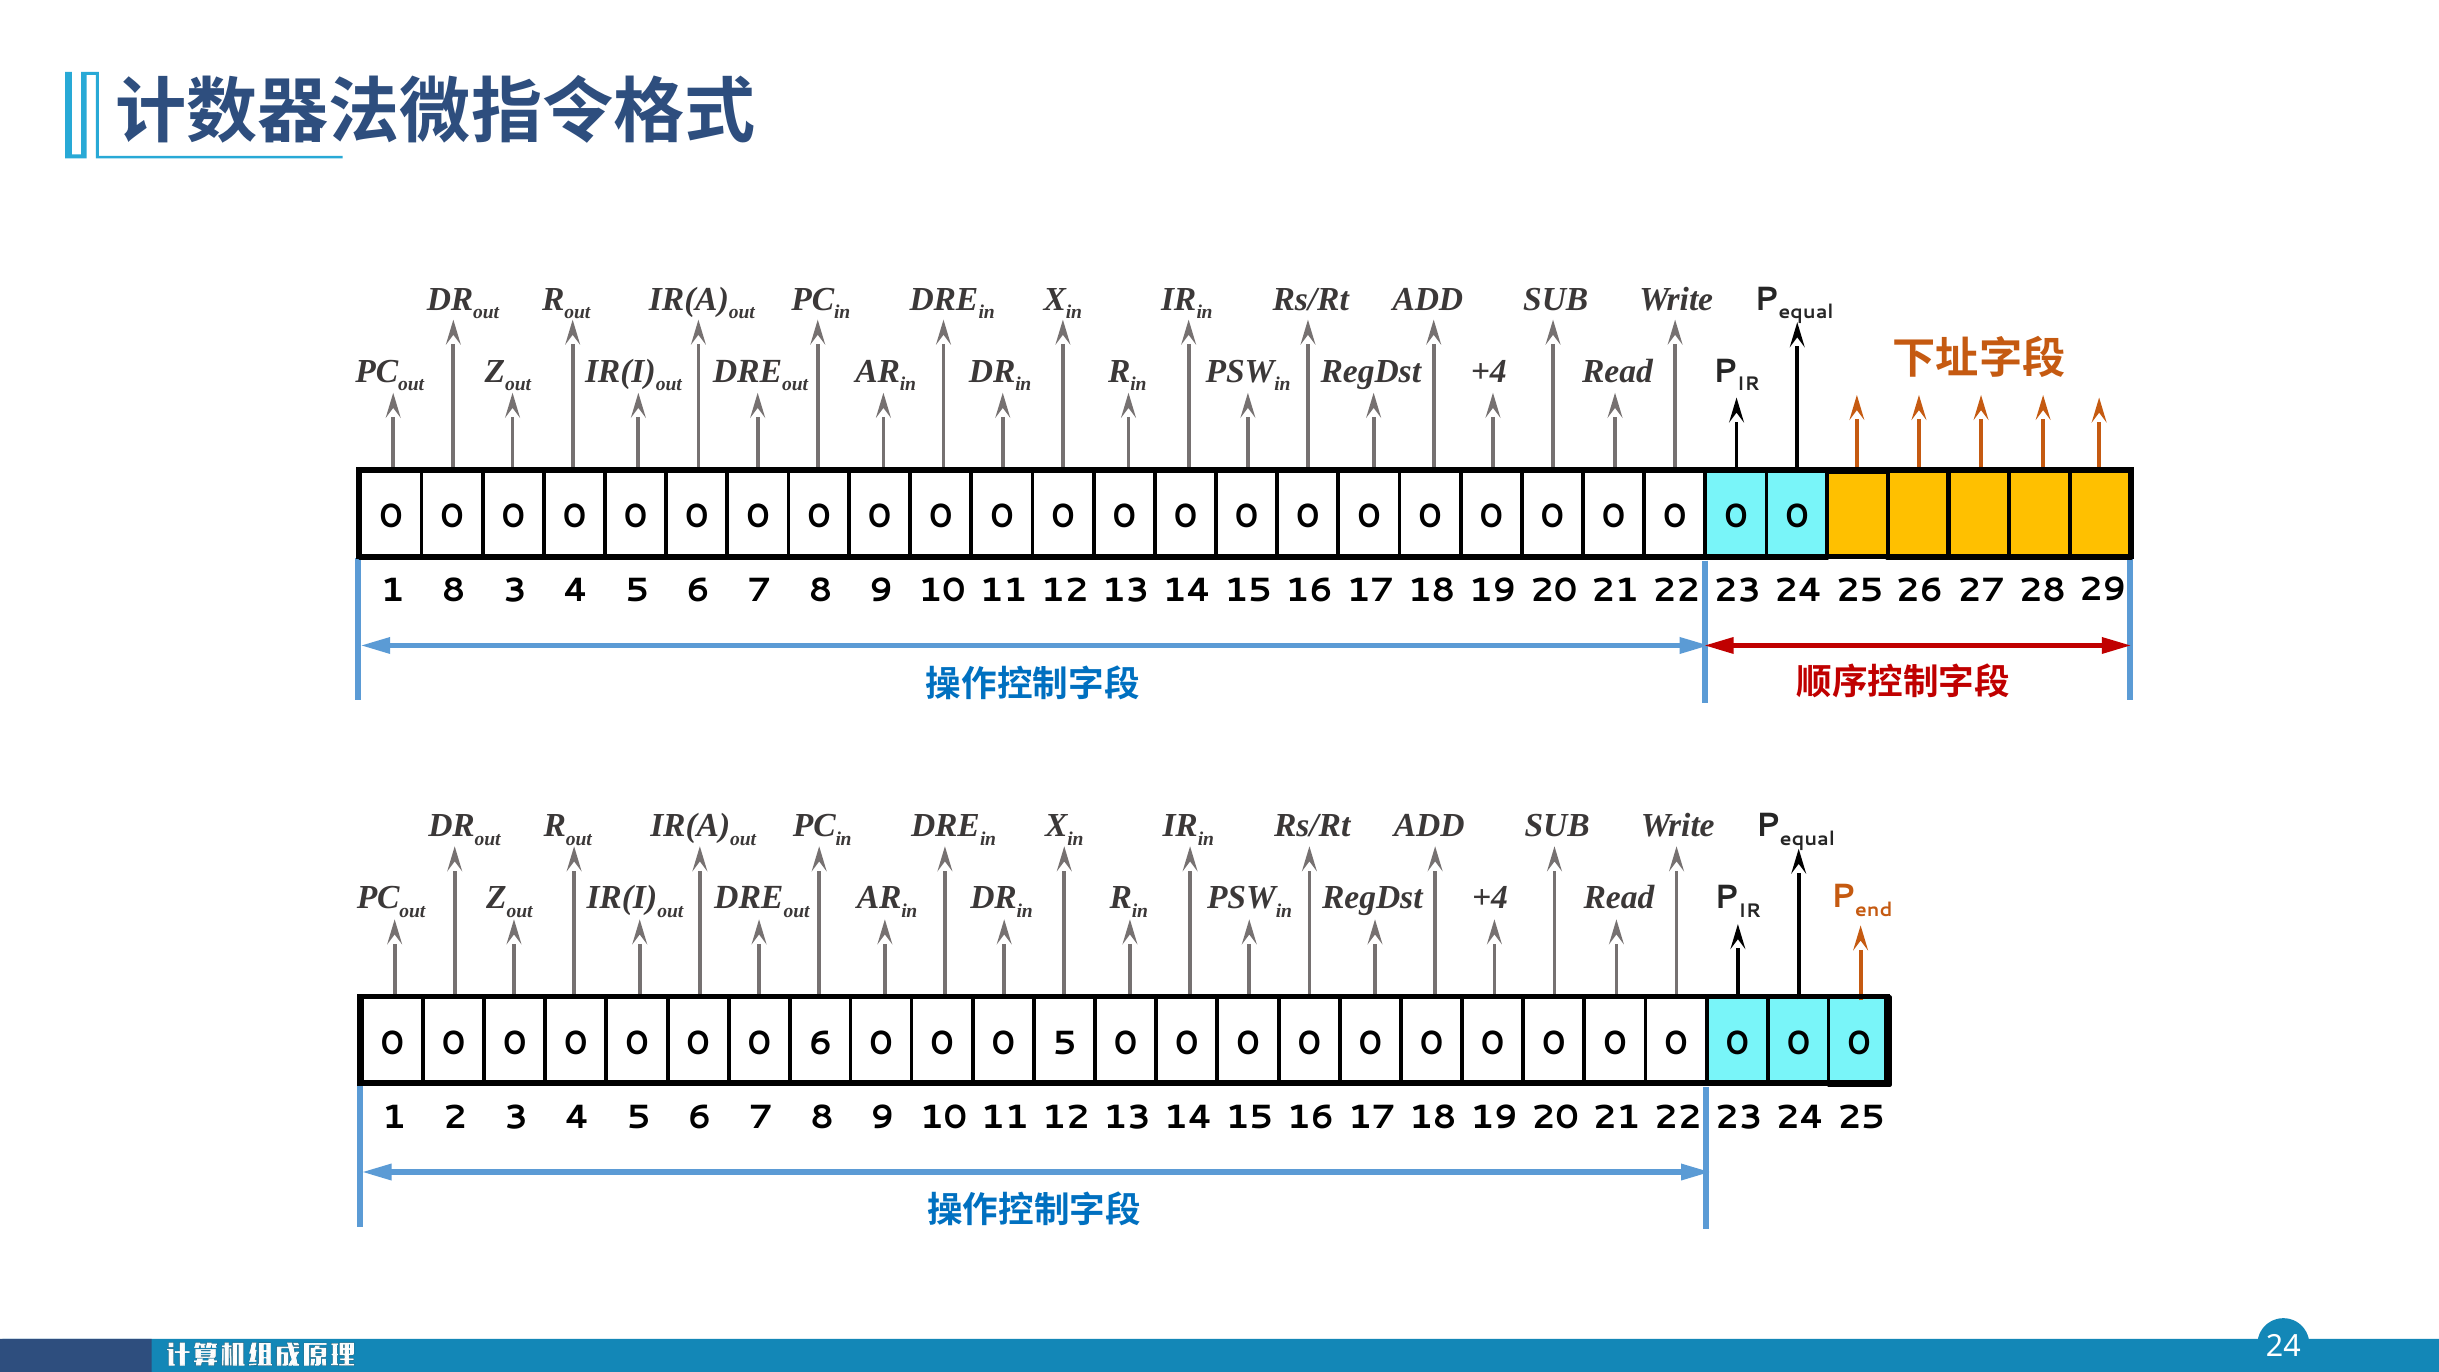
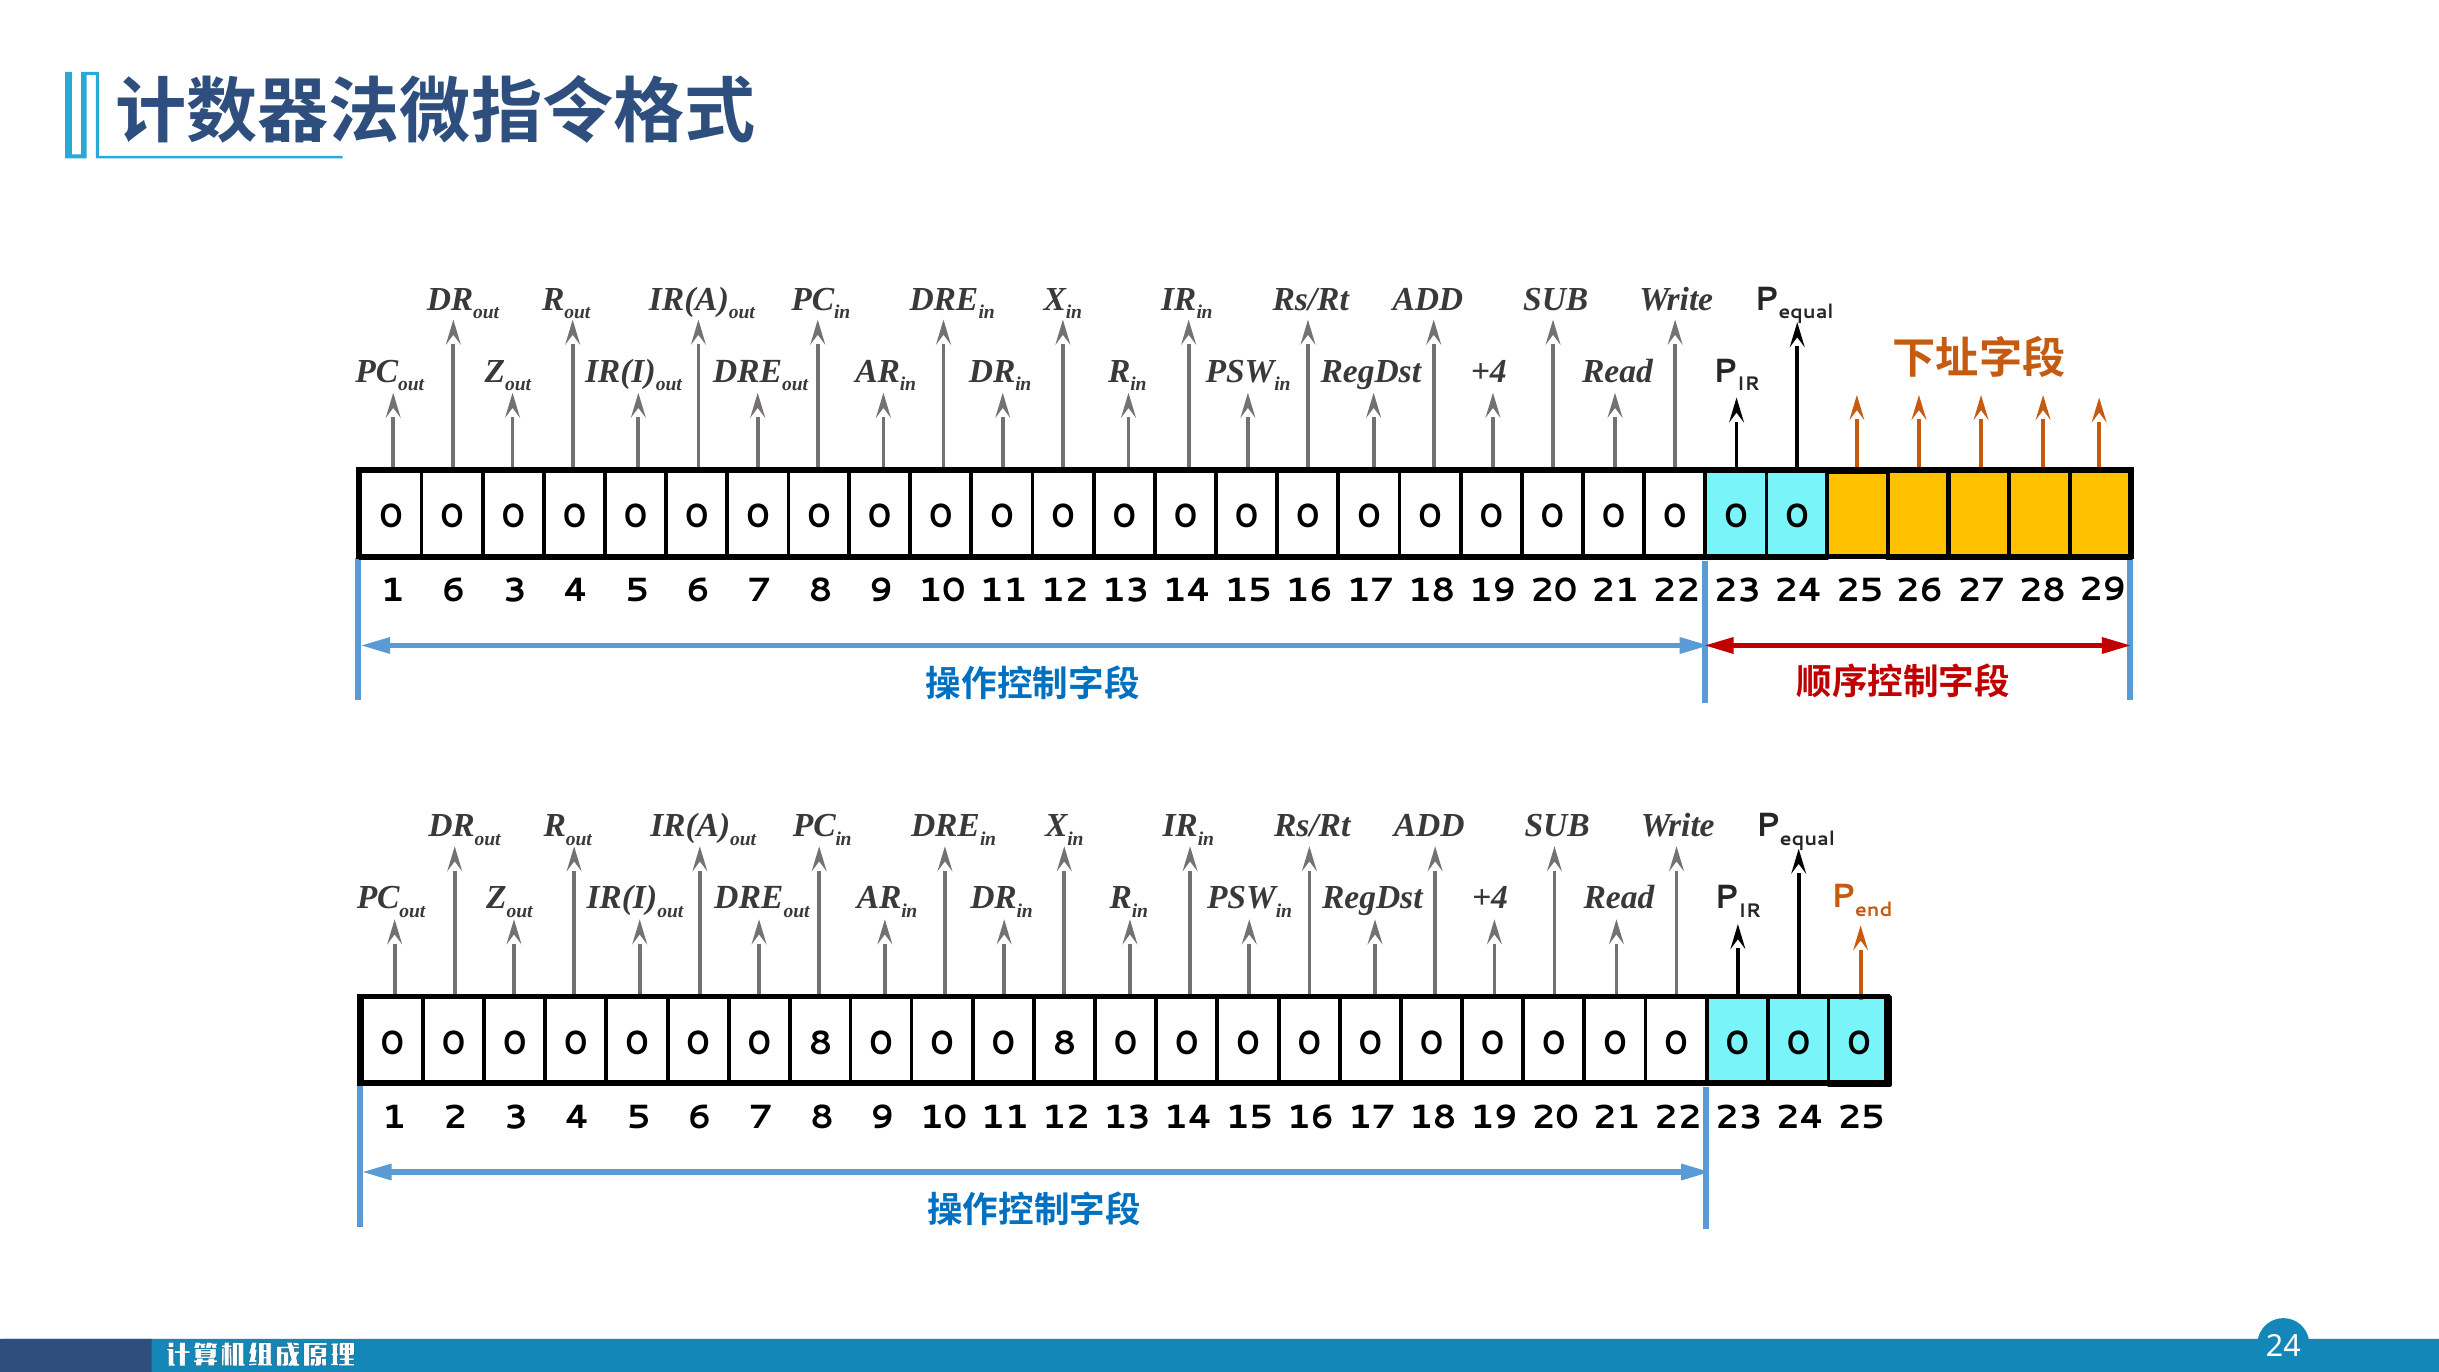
1 8: 8 -> 6
6 at (821, 1043): 6 -> 8
5 at (1065, 1043): 5 -> 8
